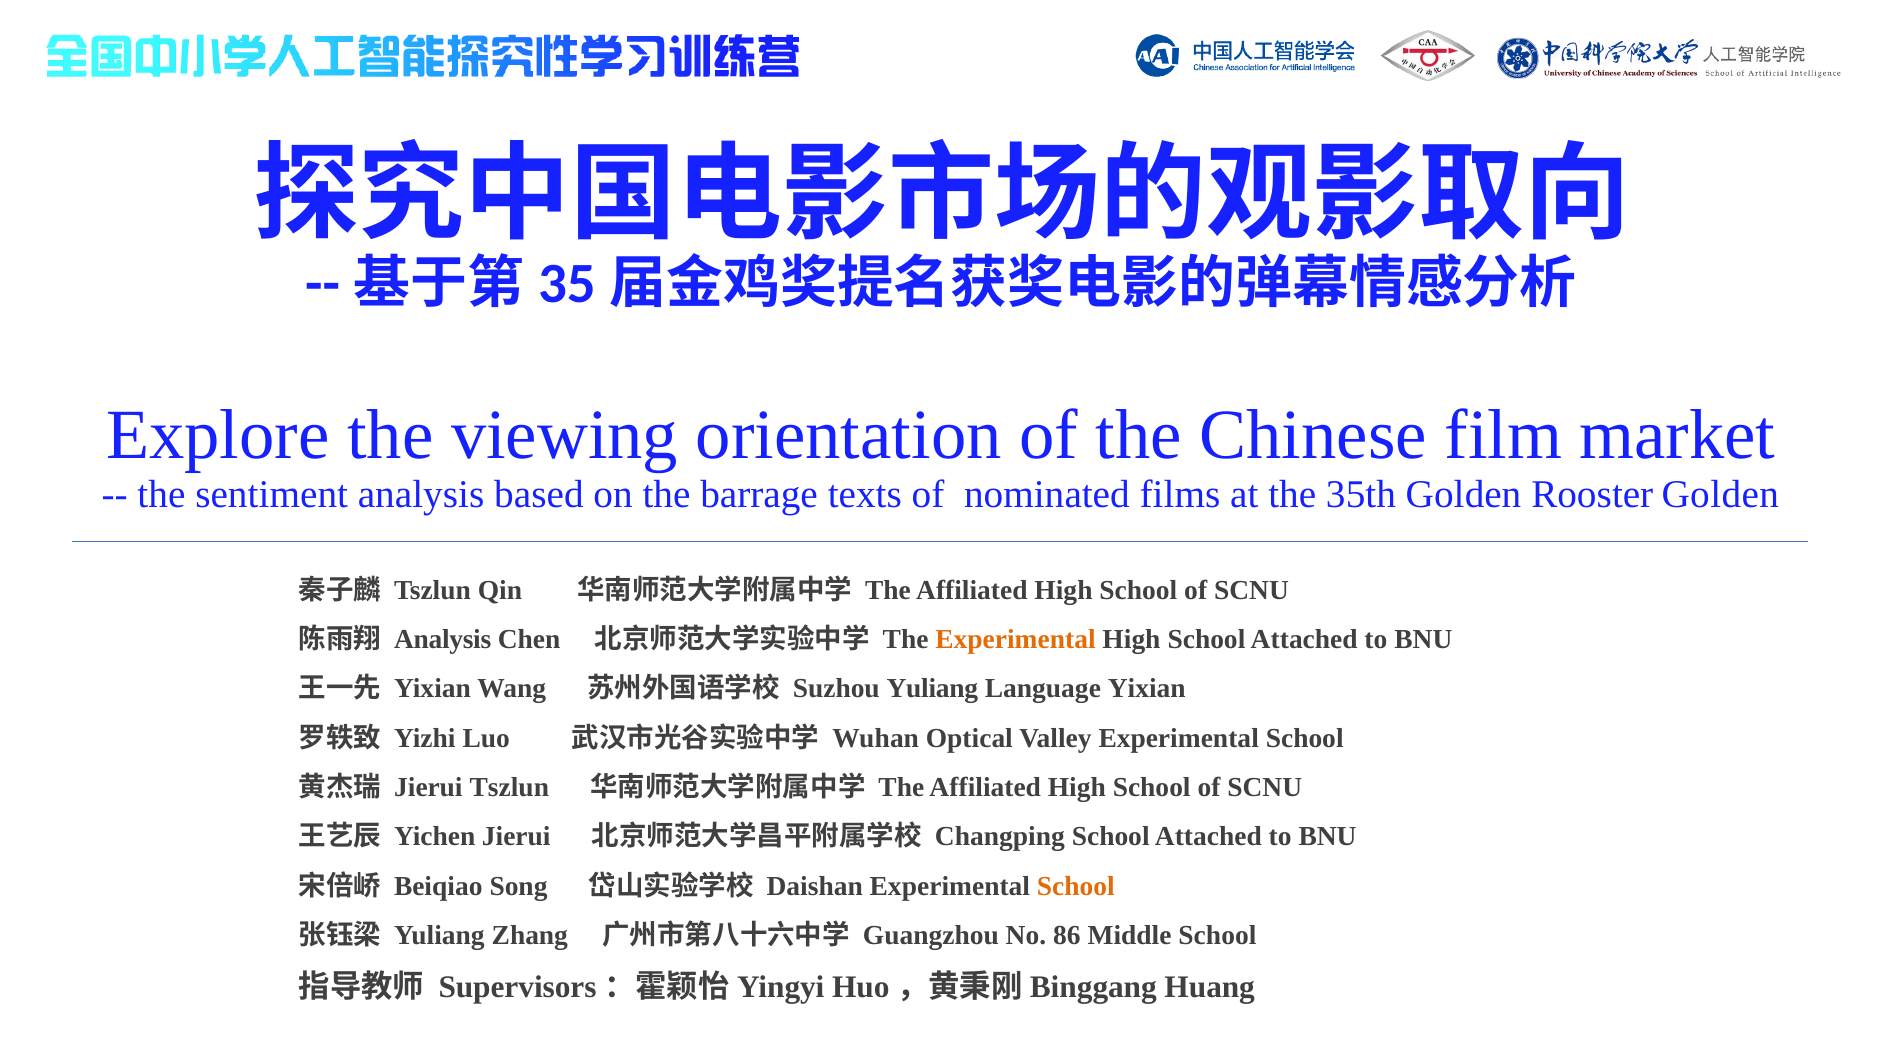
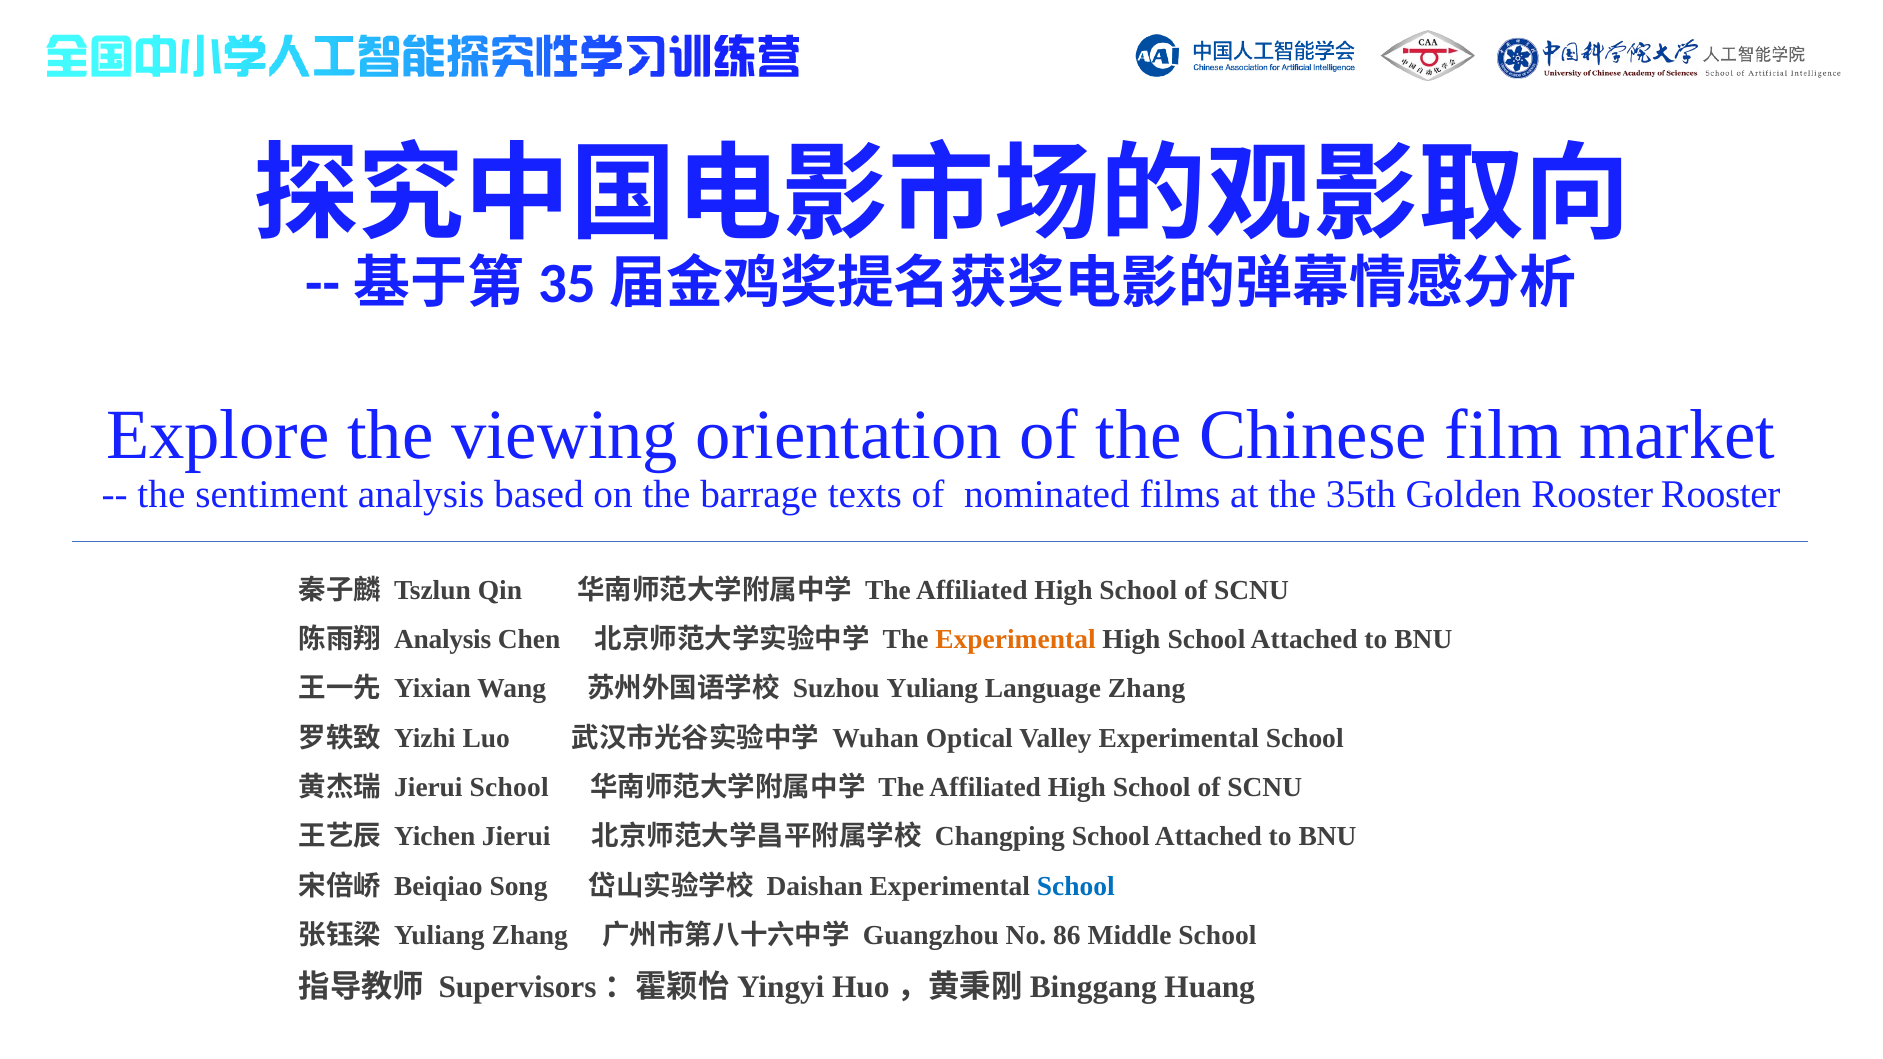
Rooster Golden: Golden -> Rooster
Language Yixian: Yixian -> Zhang
Jierui Tszlun: Tszlun -> School
School at (1076, 886) colour: orange -> blue
